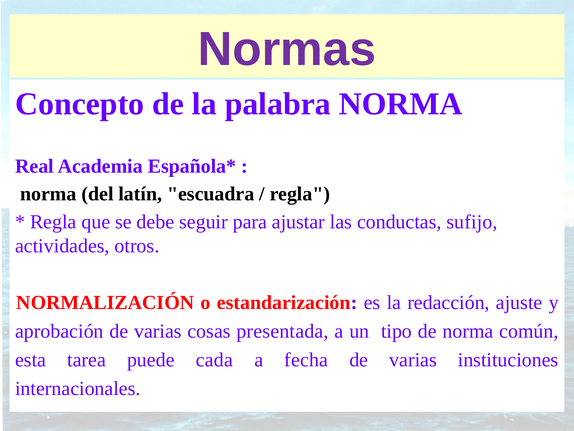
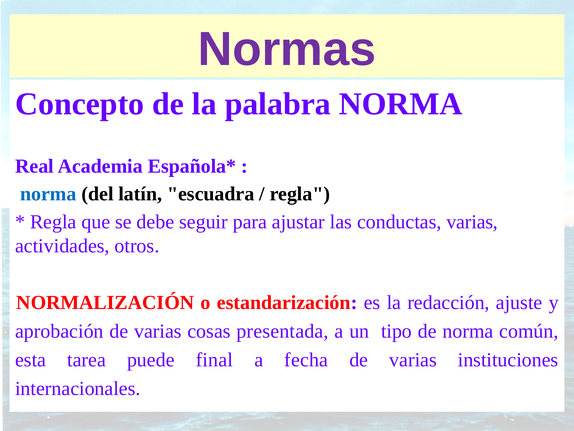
norma at (48, 194) colour: black -> blue
conductas sufijo: sufijo -> varias
cada: cada -> final
